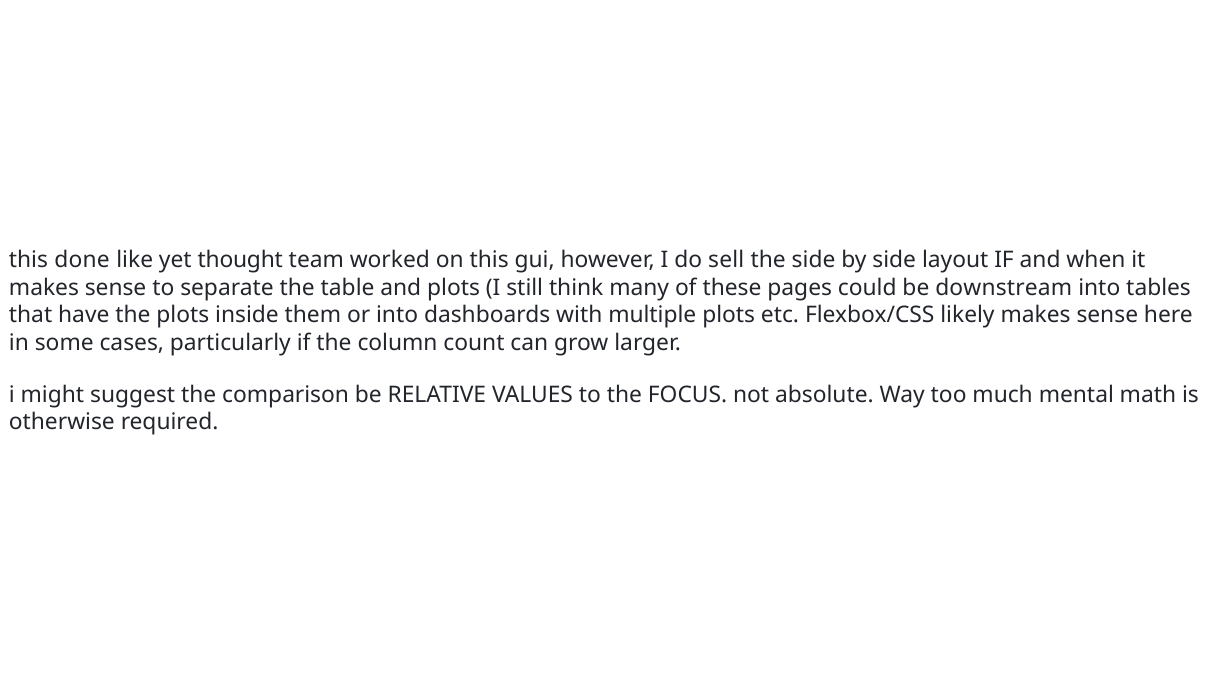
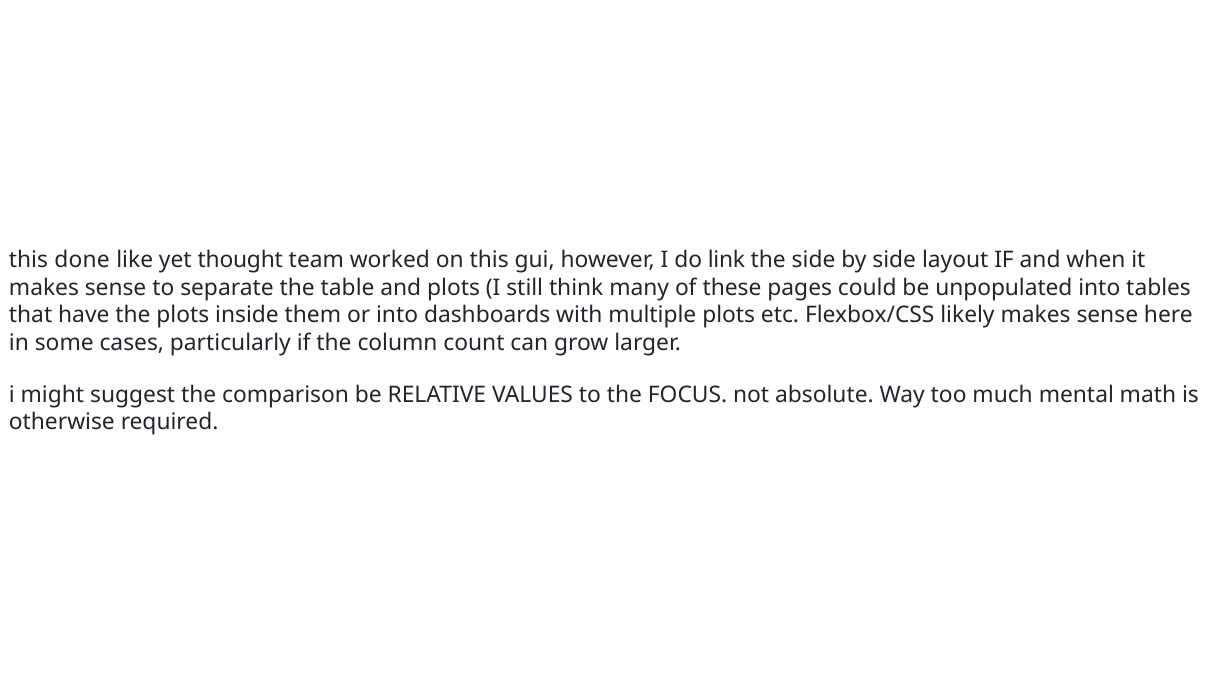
sell: sell -> link
downstream: downstream -> unpopulated
